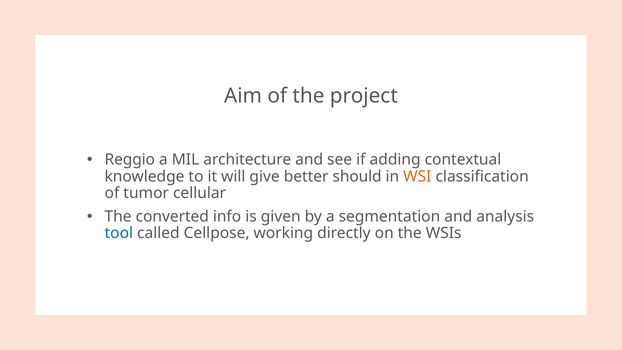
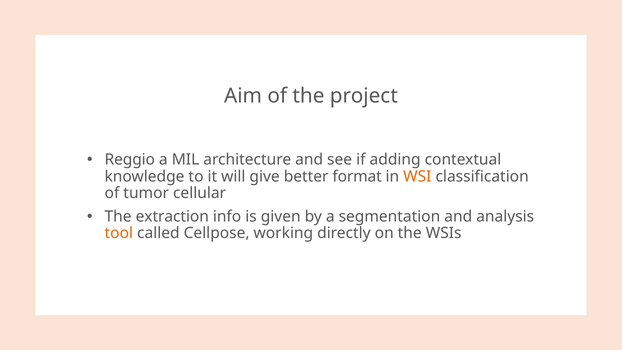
should: should -> format
converted: converted -> extraction
tool colour: blue -> orange
